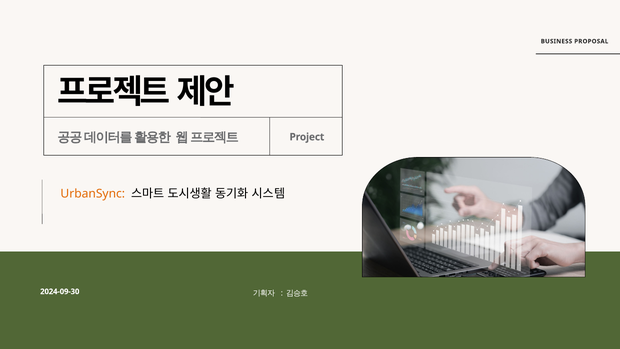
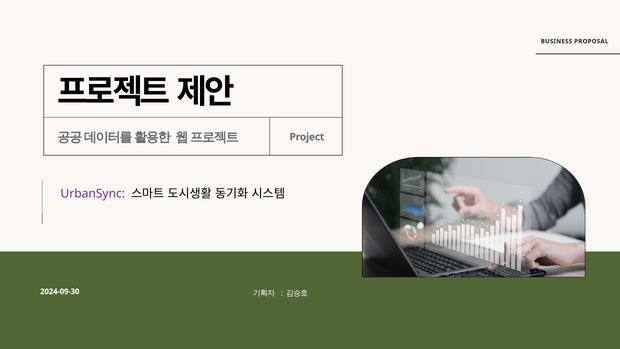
UrbanSync colour: orange -> purple
